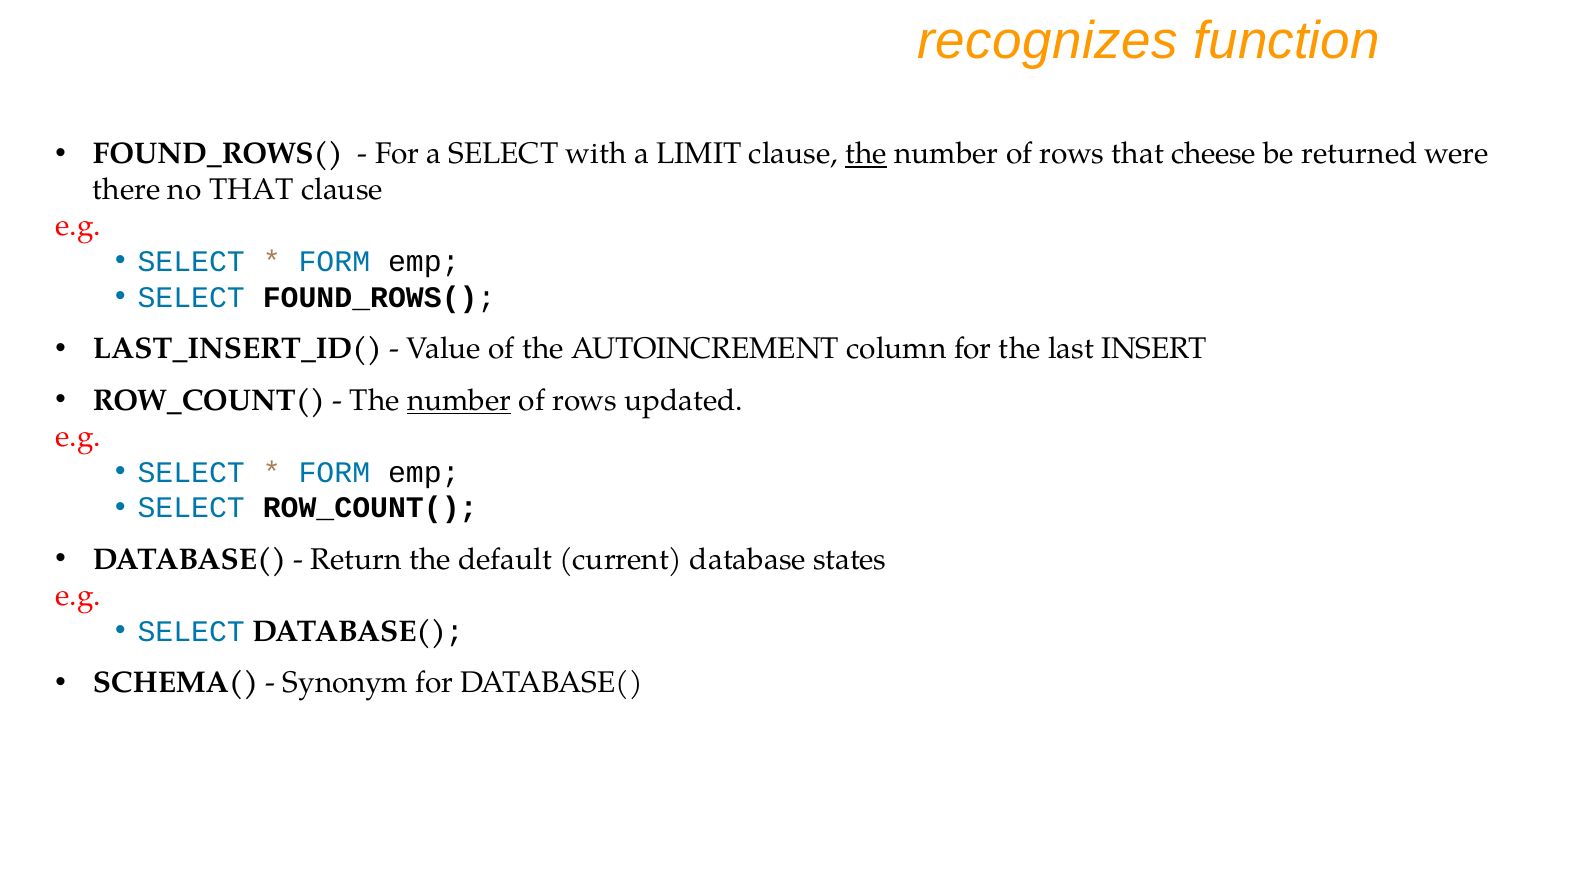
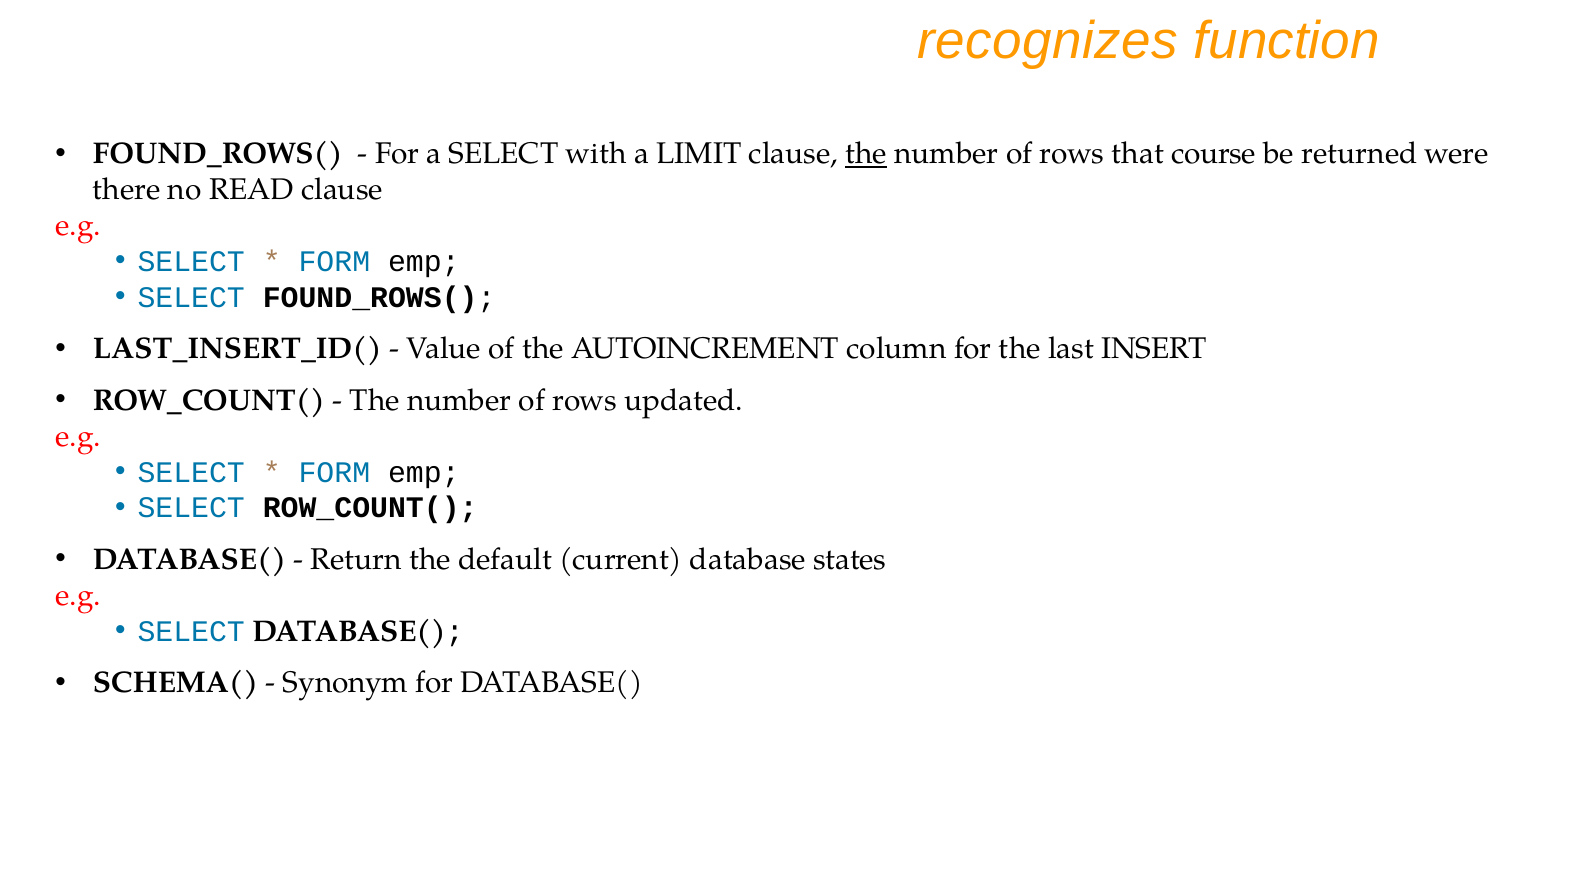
cheese: cheese -> course
no THAT: THAT -> READ
number at (459, 401) underline: present -> none
